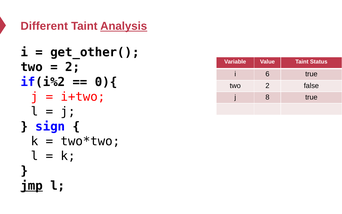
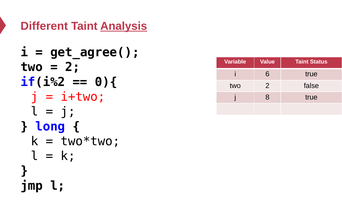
get_other(: get_other( -> get_agree(
sign: sign -> long
jmp underline: present -> none
